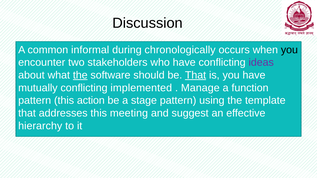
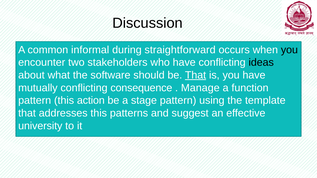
chronologically: chronologically -> straightforward
ideas colour: purple -> black
the at (80, 75) underline: present -> none
implemented: implemented -> consequence
meeting: meeting -> patterns
hierarchy: hierarchy -> university
